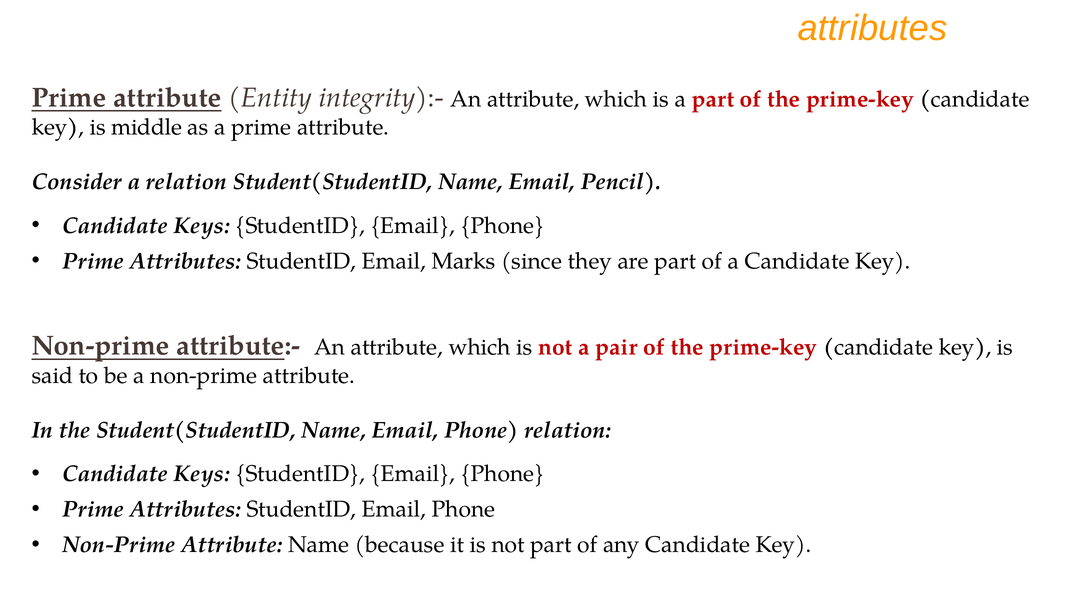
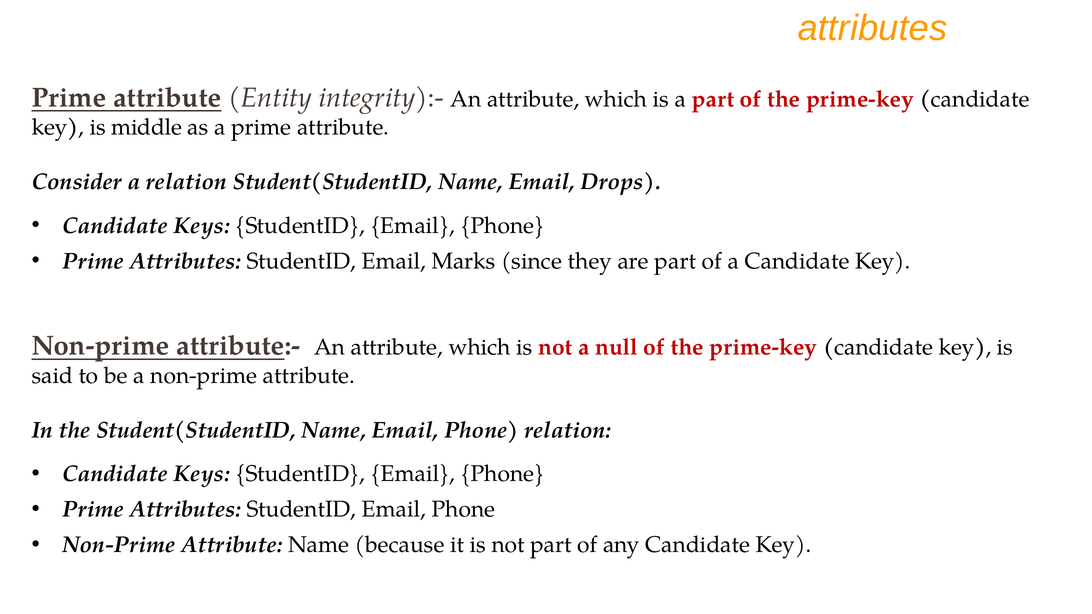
Pencil: Pencil -> Drops
pair: pair -> null
